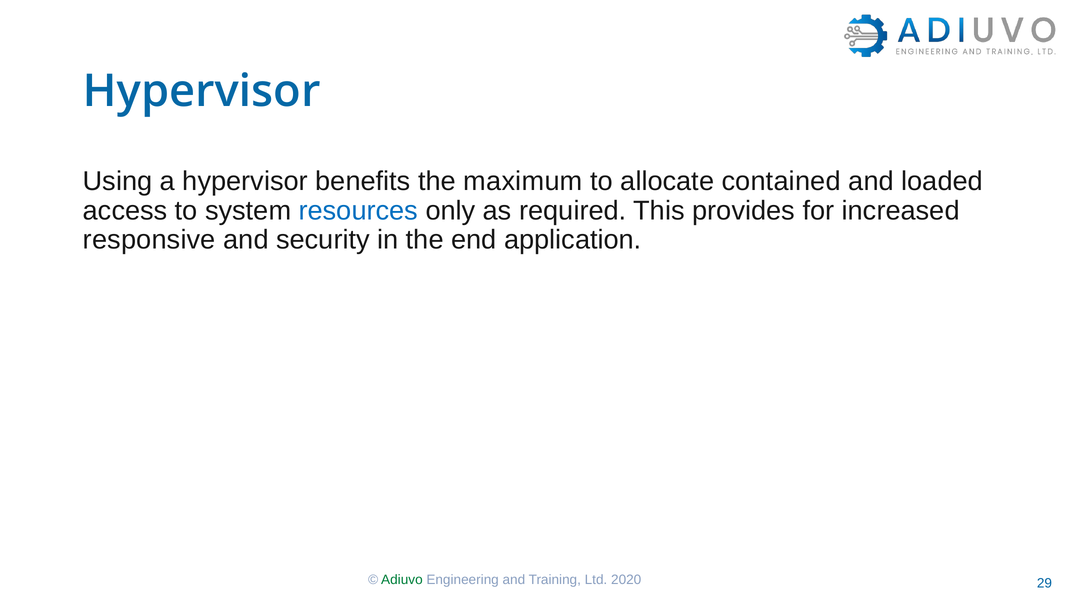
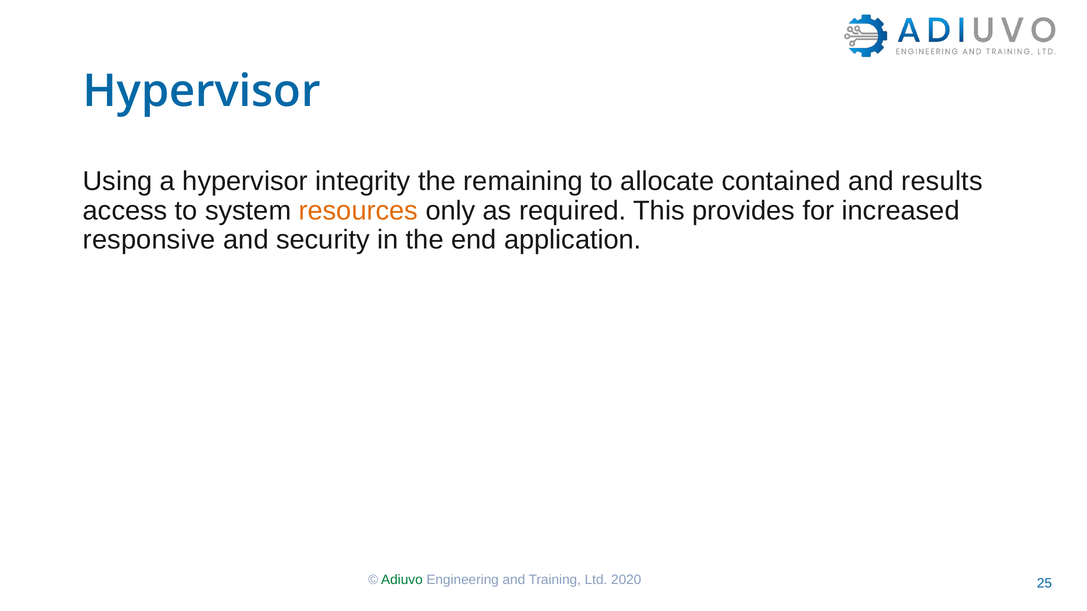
benefits: benefits -> integrity
maximum: maximum -> remaining
loaded: loaded -> results
resources colour: blue -> orange
29: 29 -> 25
